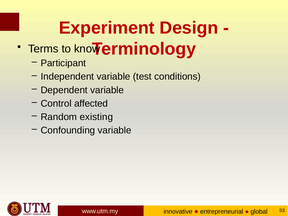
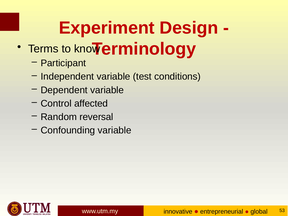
existing: existing -> reversal
